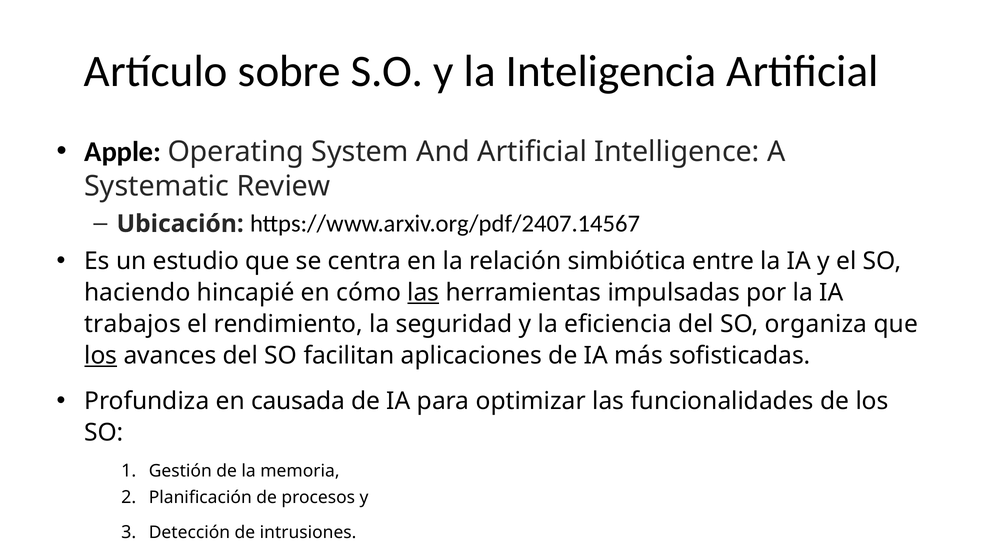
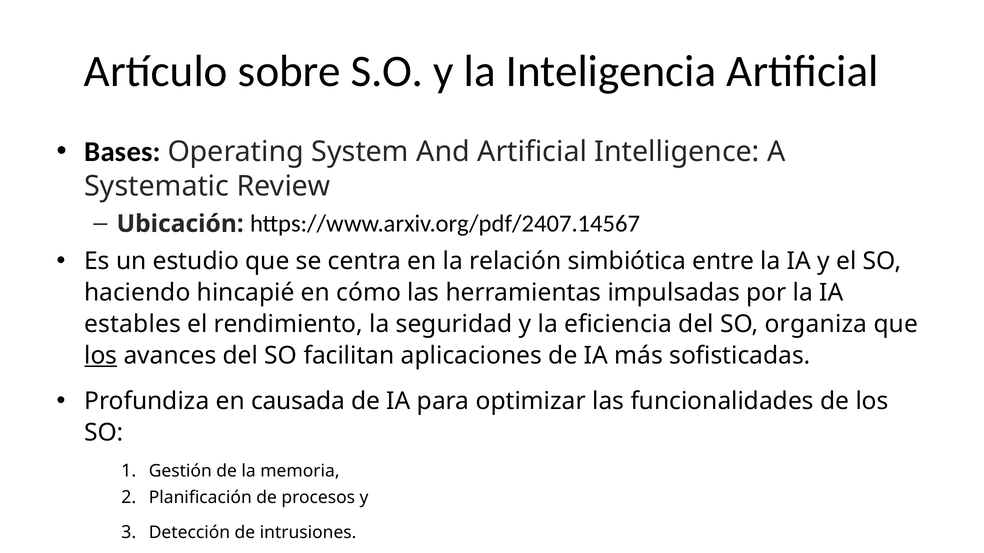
Apple: Apple -> Bases
las at (423, 293) underline: present -> none
trabajos: trabajos -> estables
